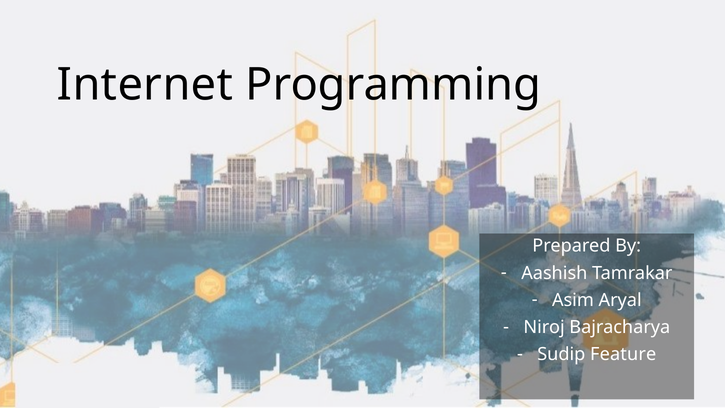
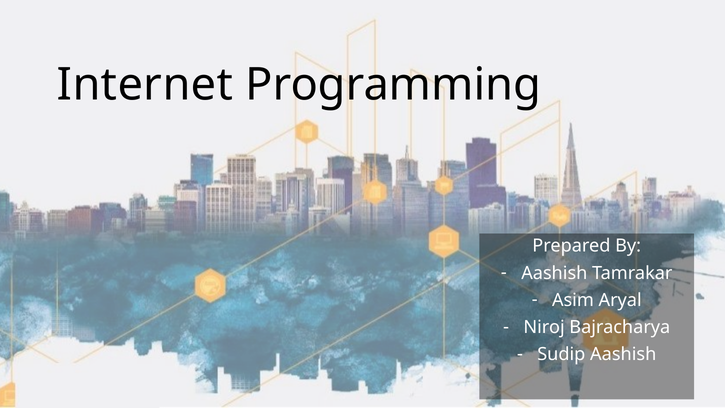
Sudip Feature: Feature -> Aashish
